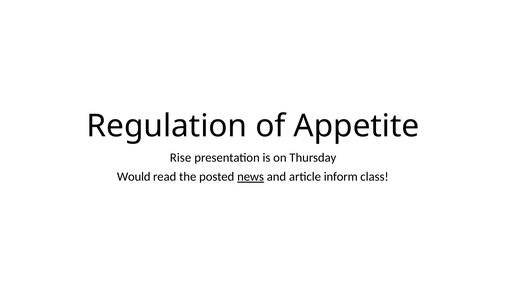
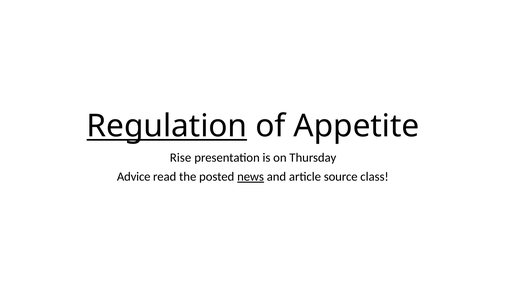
Regulation underline: none -> present
Would: Would -> Advice
inform: inform -> source
